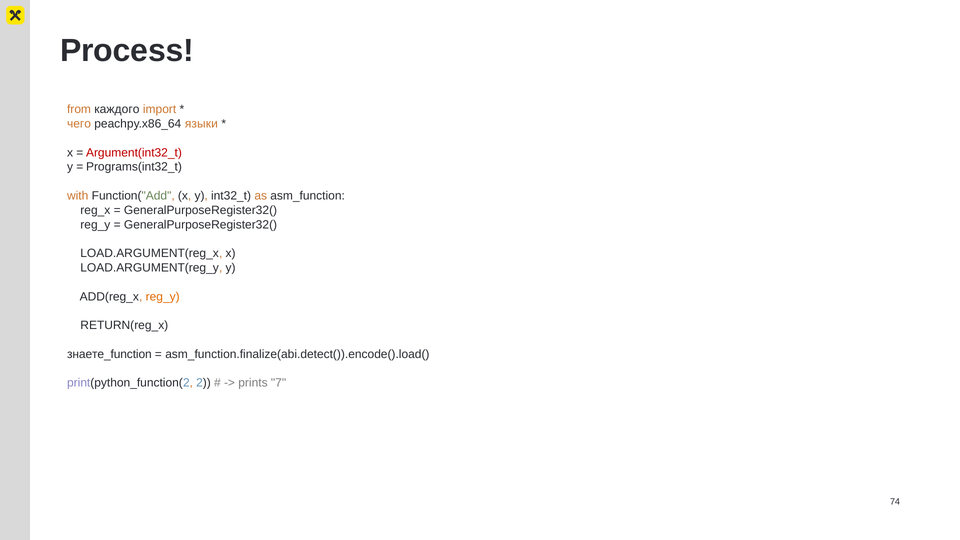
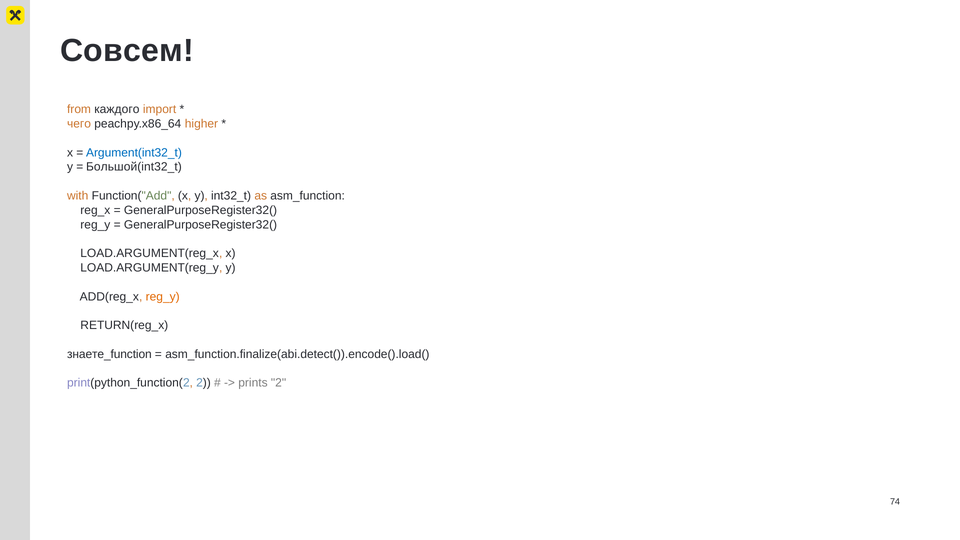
Process: Process -> Совсем
языки: языки -> higher
Argument(int32_t colour: red -> blue
Programs(int32_t: Programs(int32_t -> Большой(int32_t
prints 7: 7 -> 2
